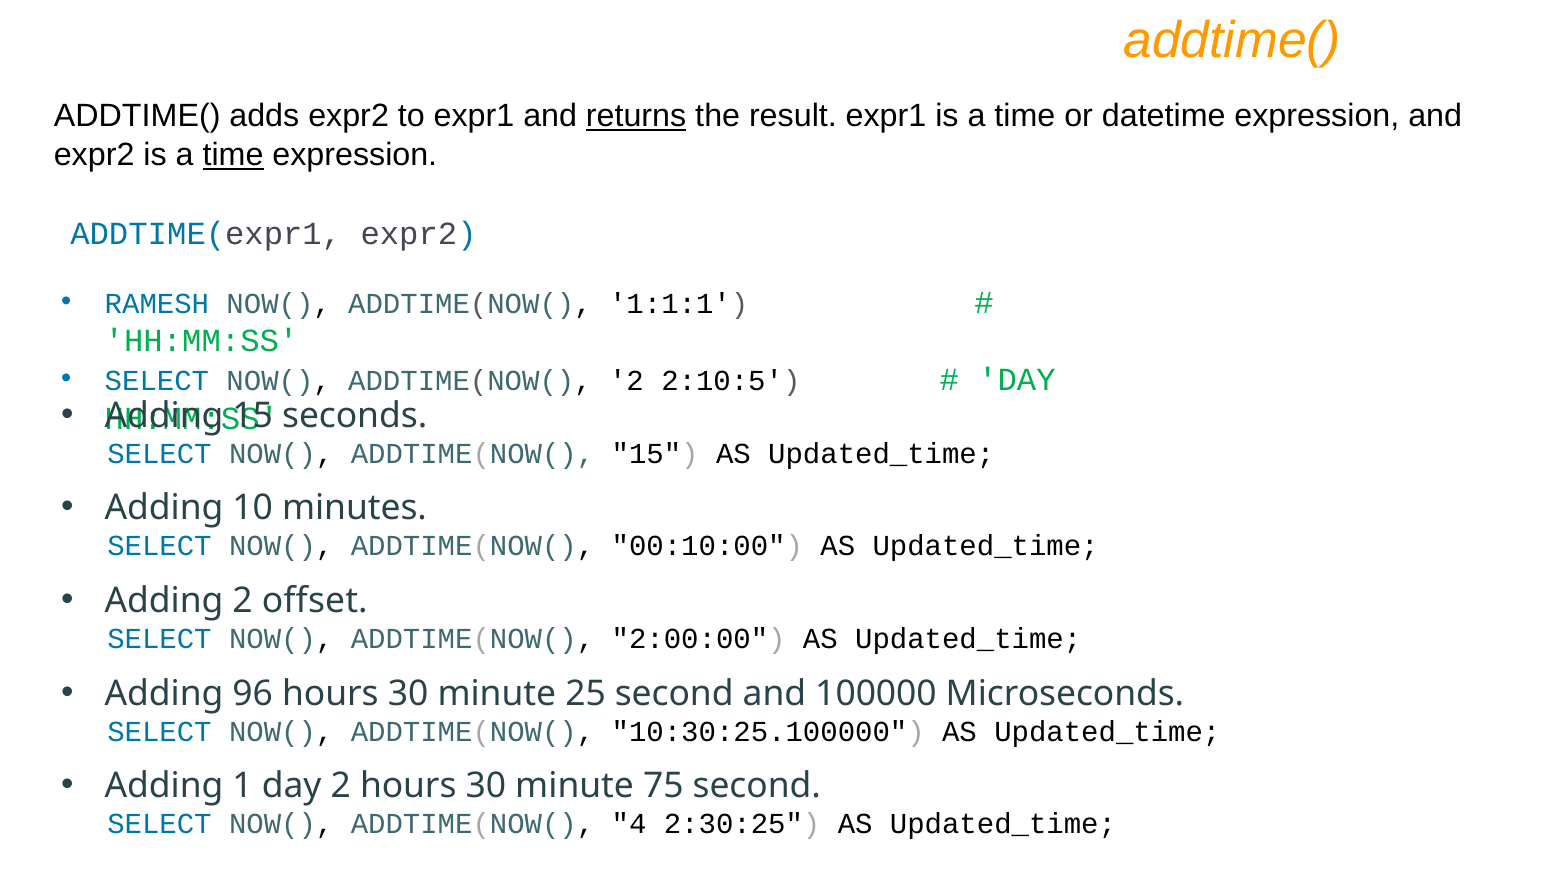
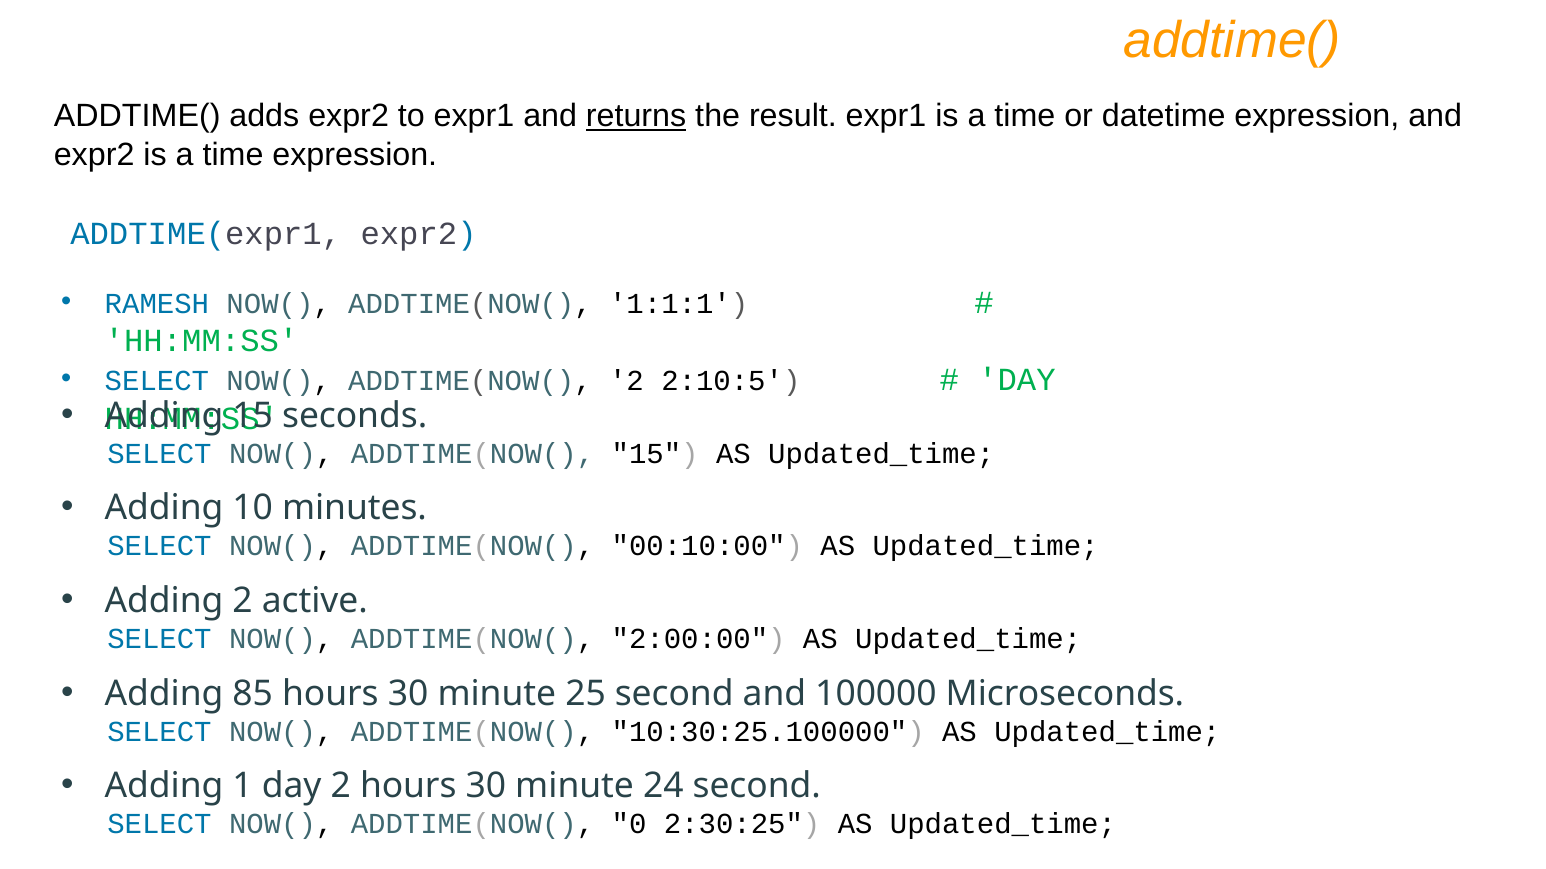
time at (233, 155) underline: present -> none
offset: offset -> active
96: 96 -> 85
75: 75 -> 24
4: 4 -> 0
